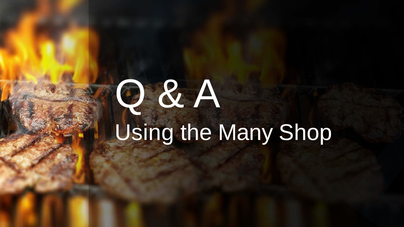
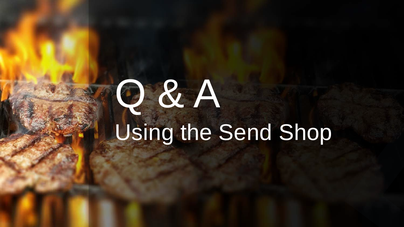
Many: Many -> Send
